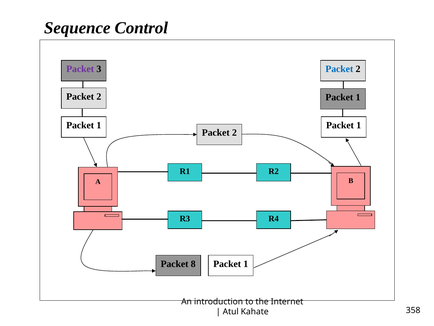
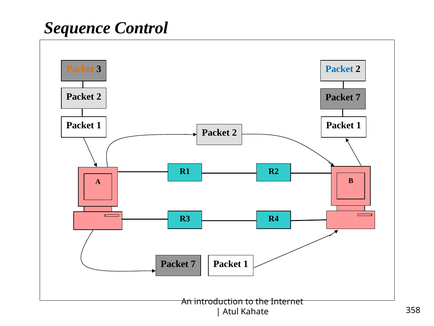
Packet at (80, 69) colour: purple -> orange
1 at (358, 97): 1 -> 7
8 at (193, 263): 8 -> 7
